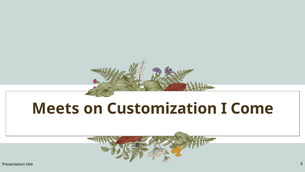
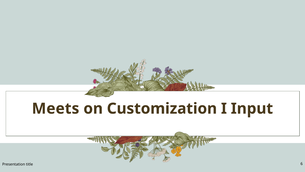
Come: Come -> Input
